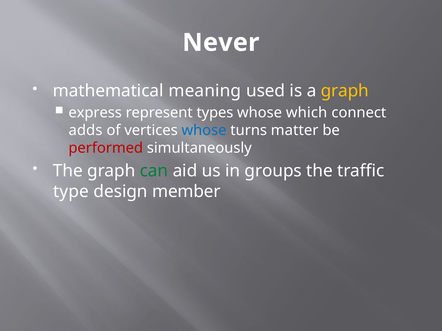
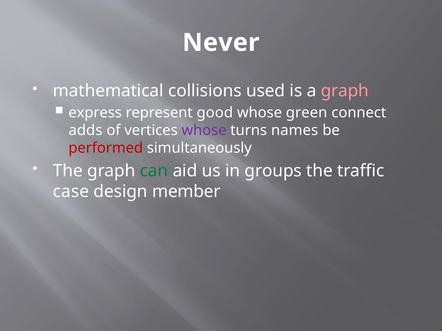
meaning: meaning -> collisions
graph at (345, 91) colour: yellow -> pink
types: types -> good
which: which -> green
whose at (204, 131) colour: blue -> purple
matter: matter -> names
type: type -> case
